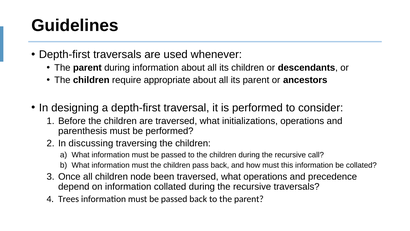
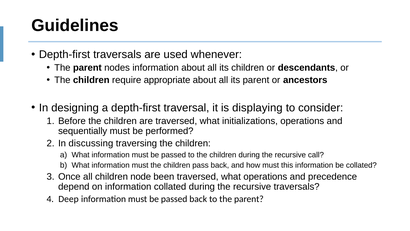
parent during: during -> nodes
is performed: performed -> displaying
parenthesis: parenthesis -> sequentially
Trees: Trees -> Deep
